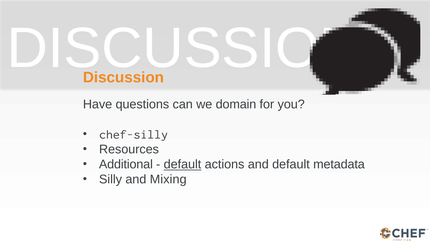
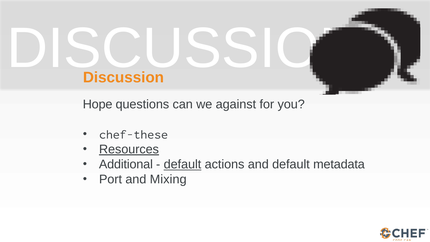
Have: Have -> Hope
domain: domain -> against
chef-silly: chef-silly -> chef-these
Resources underline: none -> present
Silly: Silly -> Port
